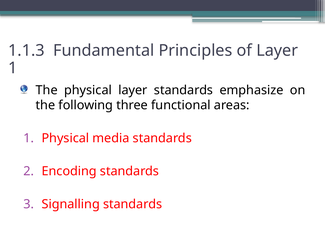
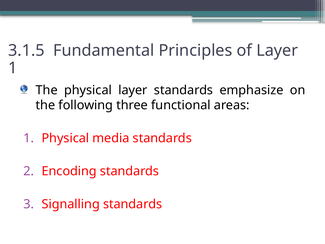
1.1.3: 1.1.3 -> 3.1.5
